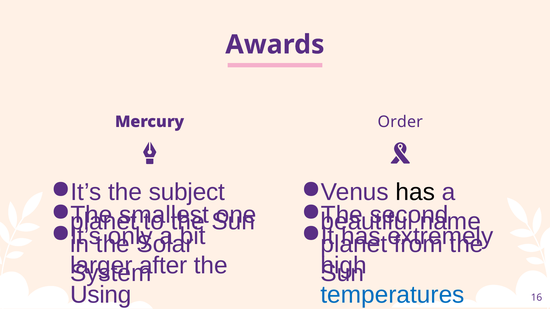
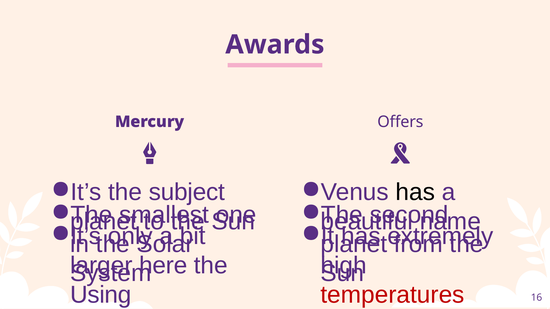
Order: Order -> Offers
after: after -> here
temperatures colour: blue -> red
